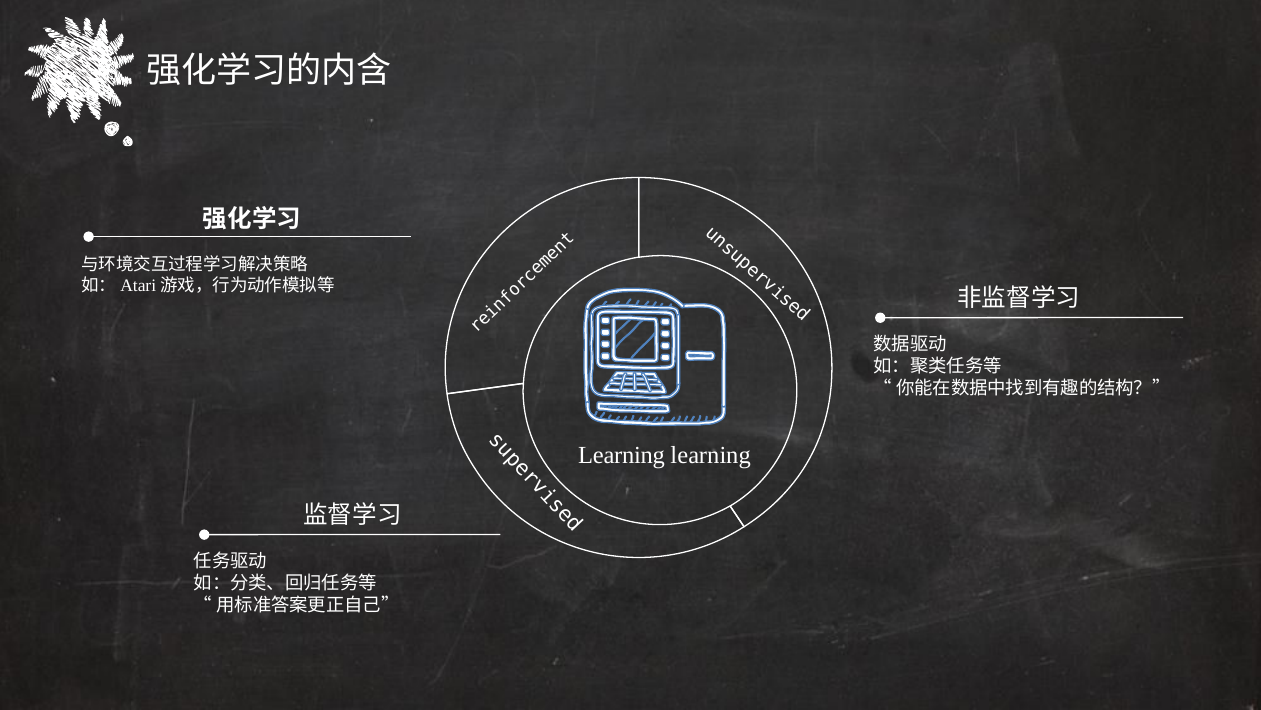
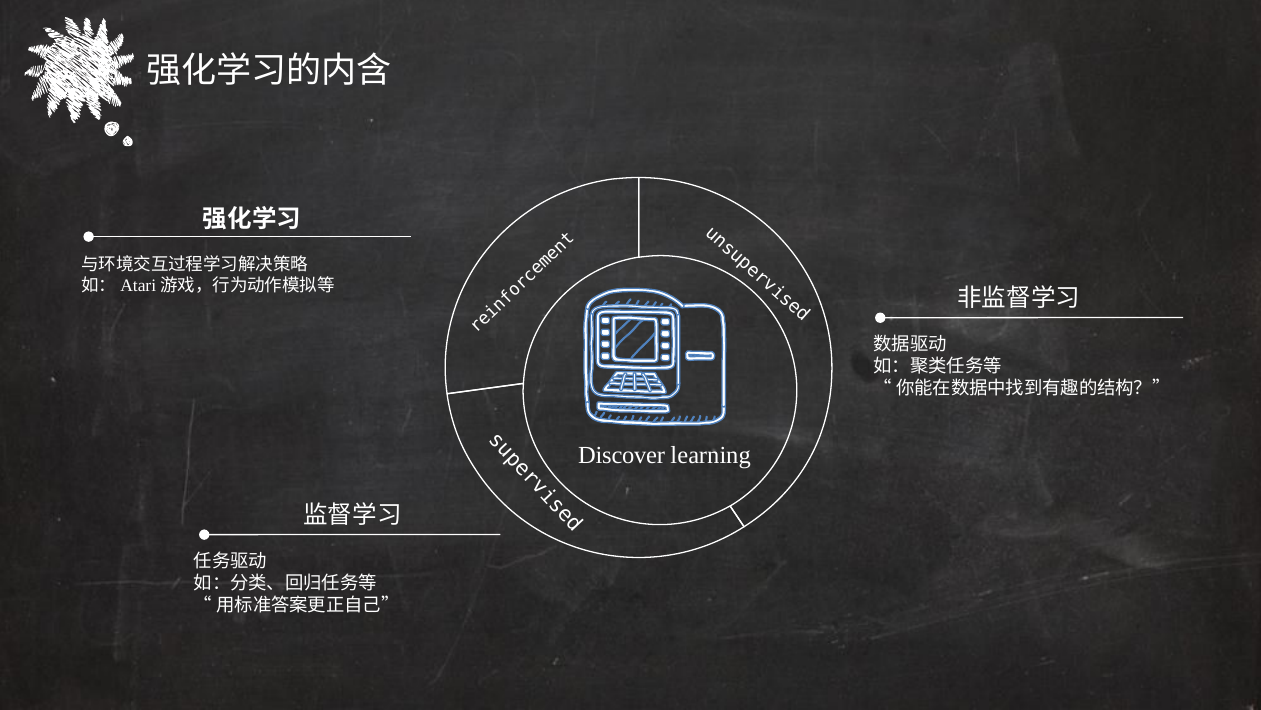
Learning at (622, 455): Learning -> Discover
